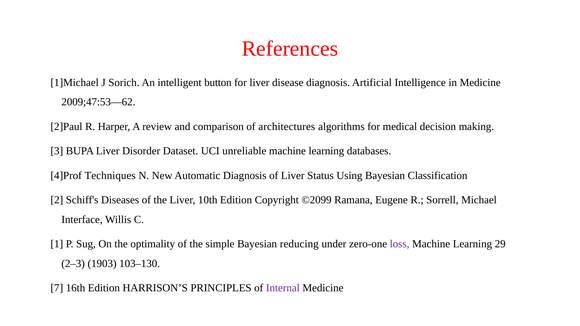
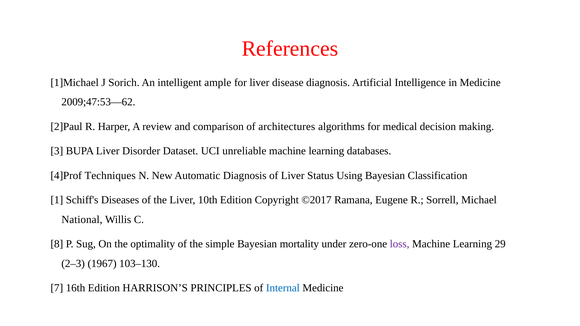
button: button -> ample
2: 2 -> 1
©2099: ©2099 -> ©2017
Interface: Interface -> National
1: 1 -> 8
reducing: reducing -> mortality
1903: 1903 -> 1967
Internal colour: purple -> blue
